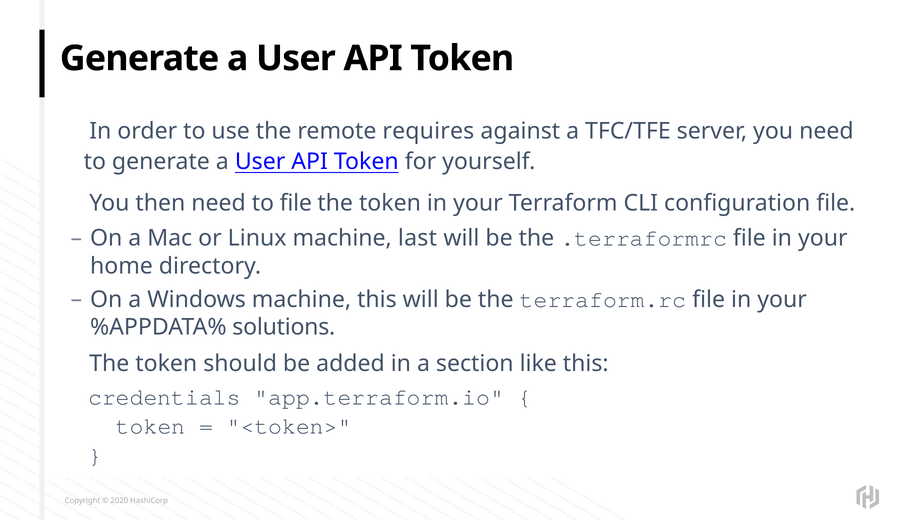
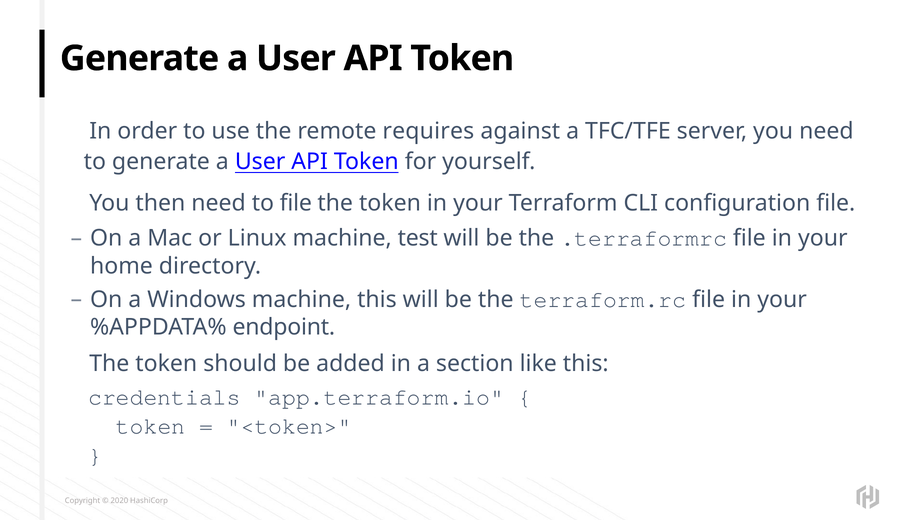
last: last -> test
solutions: solutions -> endpoint
